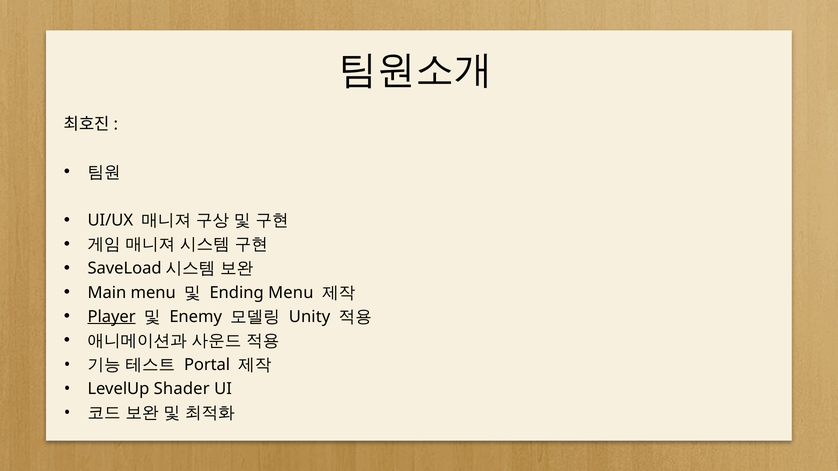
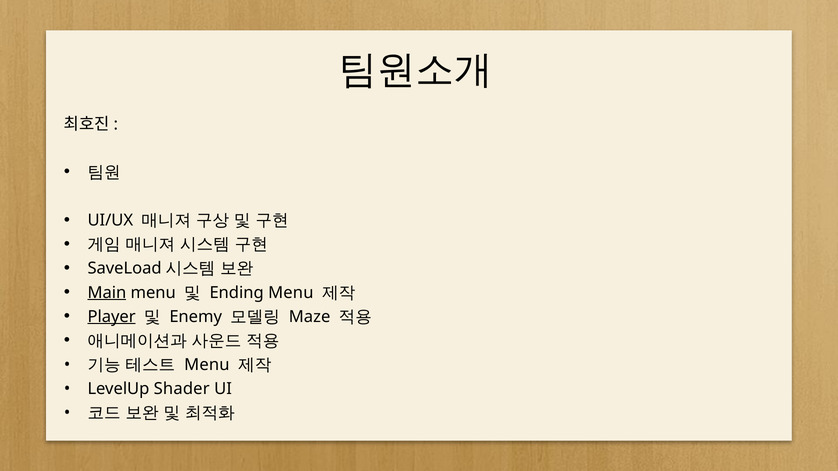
Main underline: none -> present
Unity: Unity -> Maze
Portal at (207, 365): Portal -> Menu
